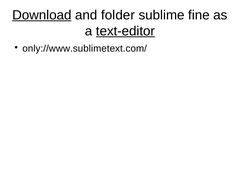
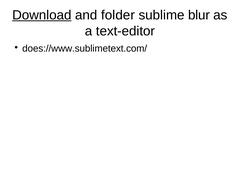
fine: fine -> blur
text-editor underline: present -> none
only://www.sublimetext.com/: only://www.sublimetext.com/ -> does://www.sublimetext.com/
